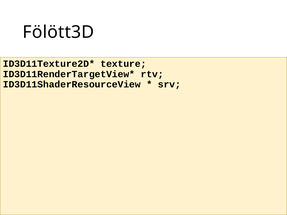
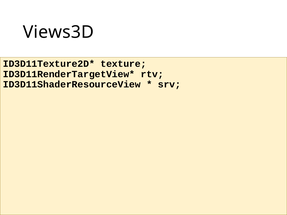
Fölött3D: Fölött3D -> Views3D
